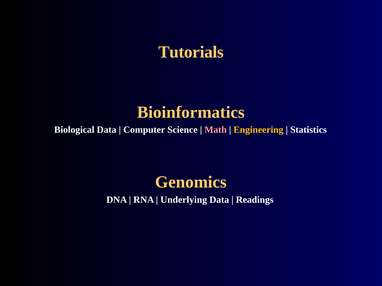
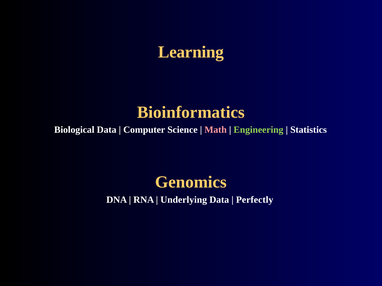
Tutorials: Tutorials -> Learning
Engineering colour: yellow -> light green
Readings: Readings -> Perfectly
